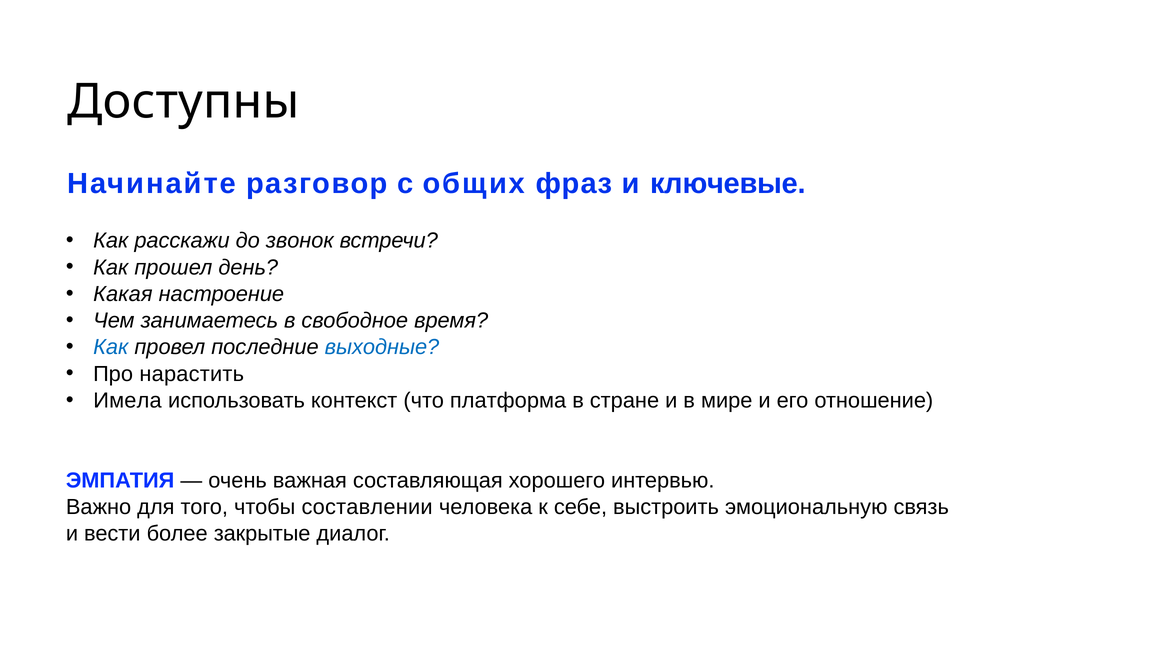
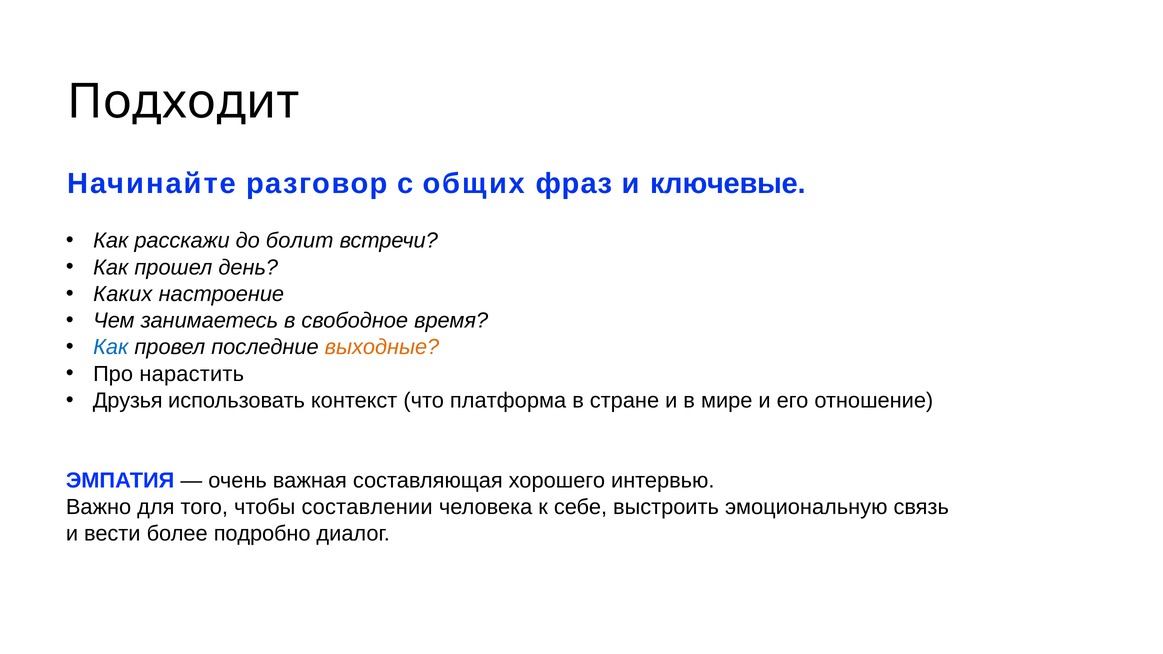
Доступны: Доступны -> Подходит
звонок: звонок -> болит
Какая: Какая -> Каких
выходные colour: blue -> orange
Имела: Имела -> Друзья
закрытые: закрытые -> подробно
